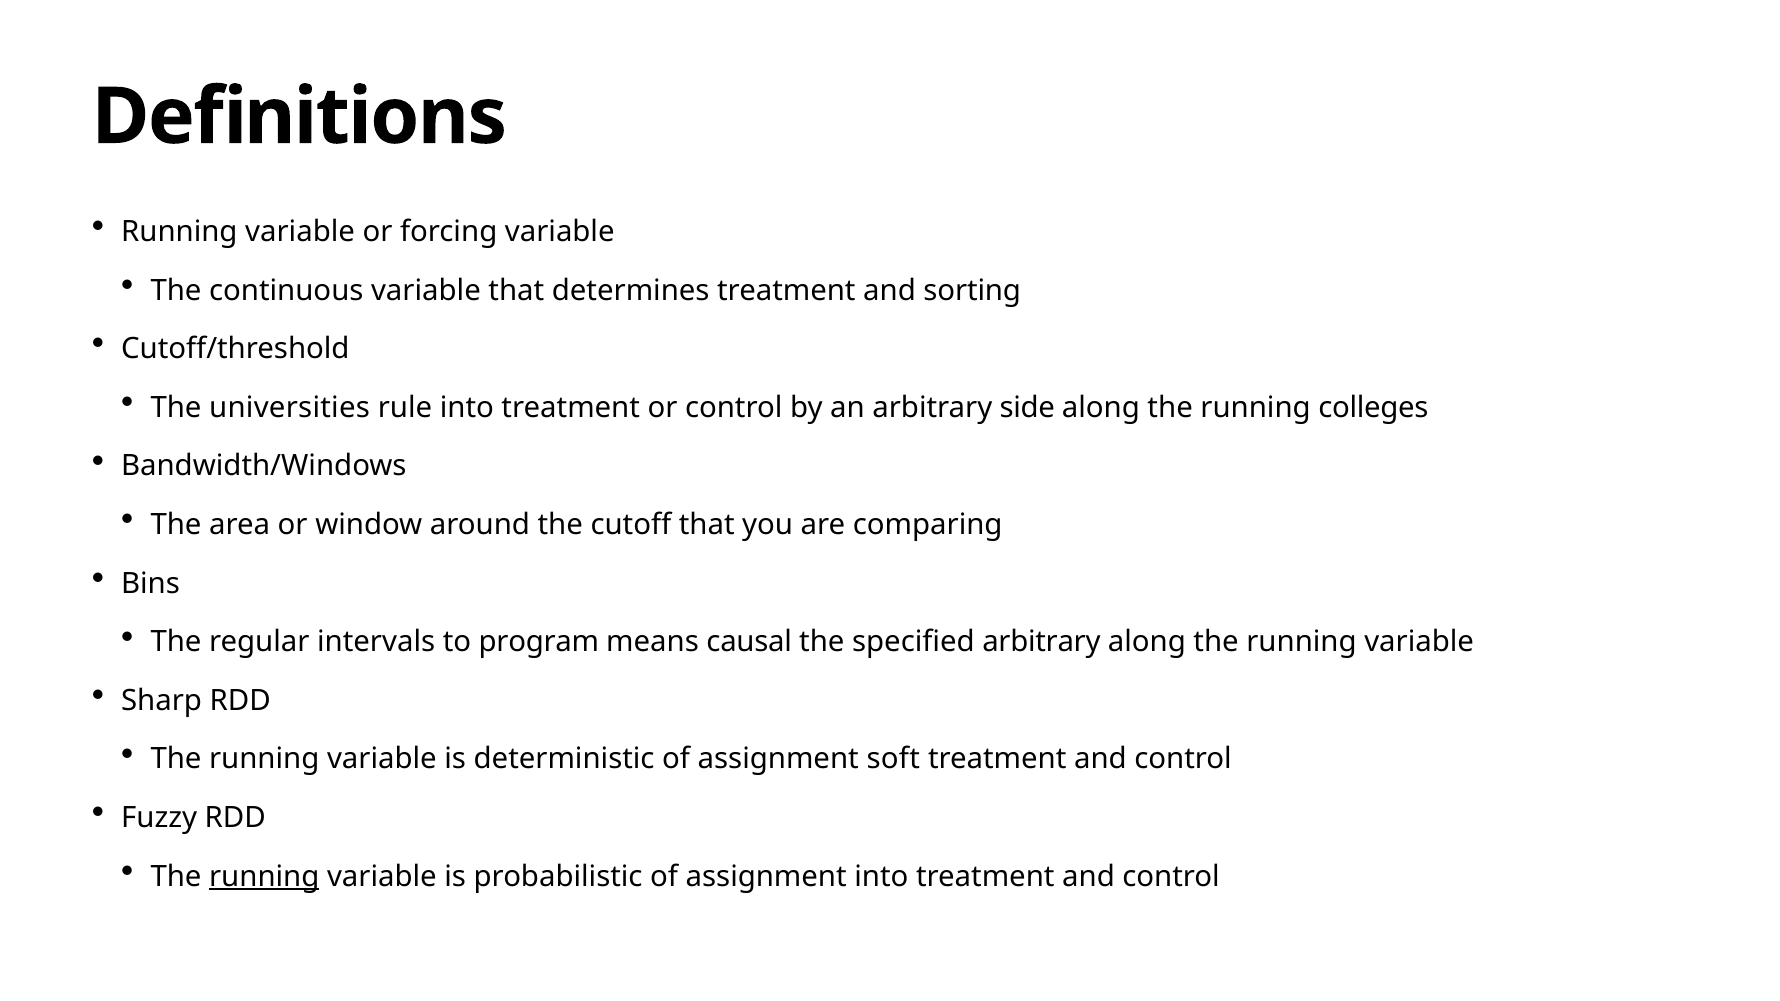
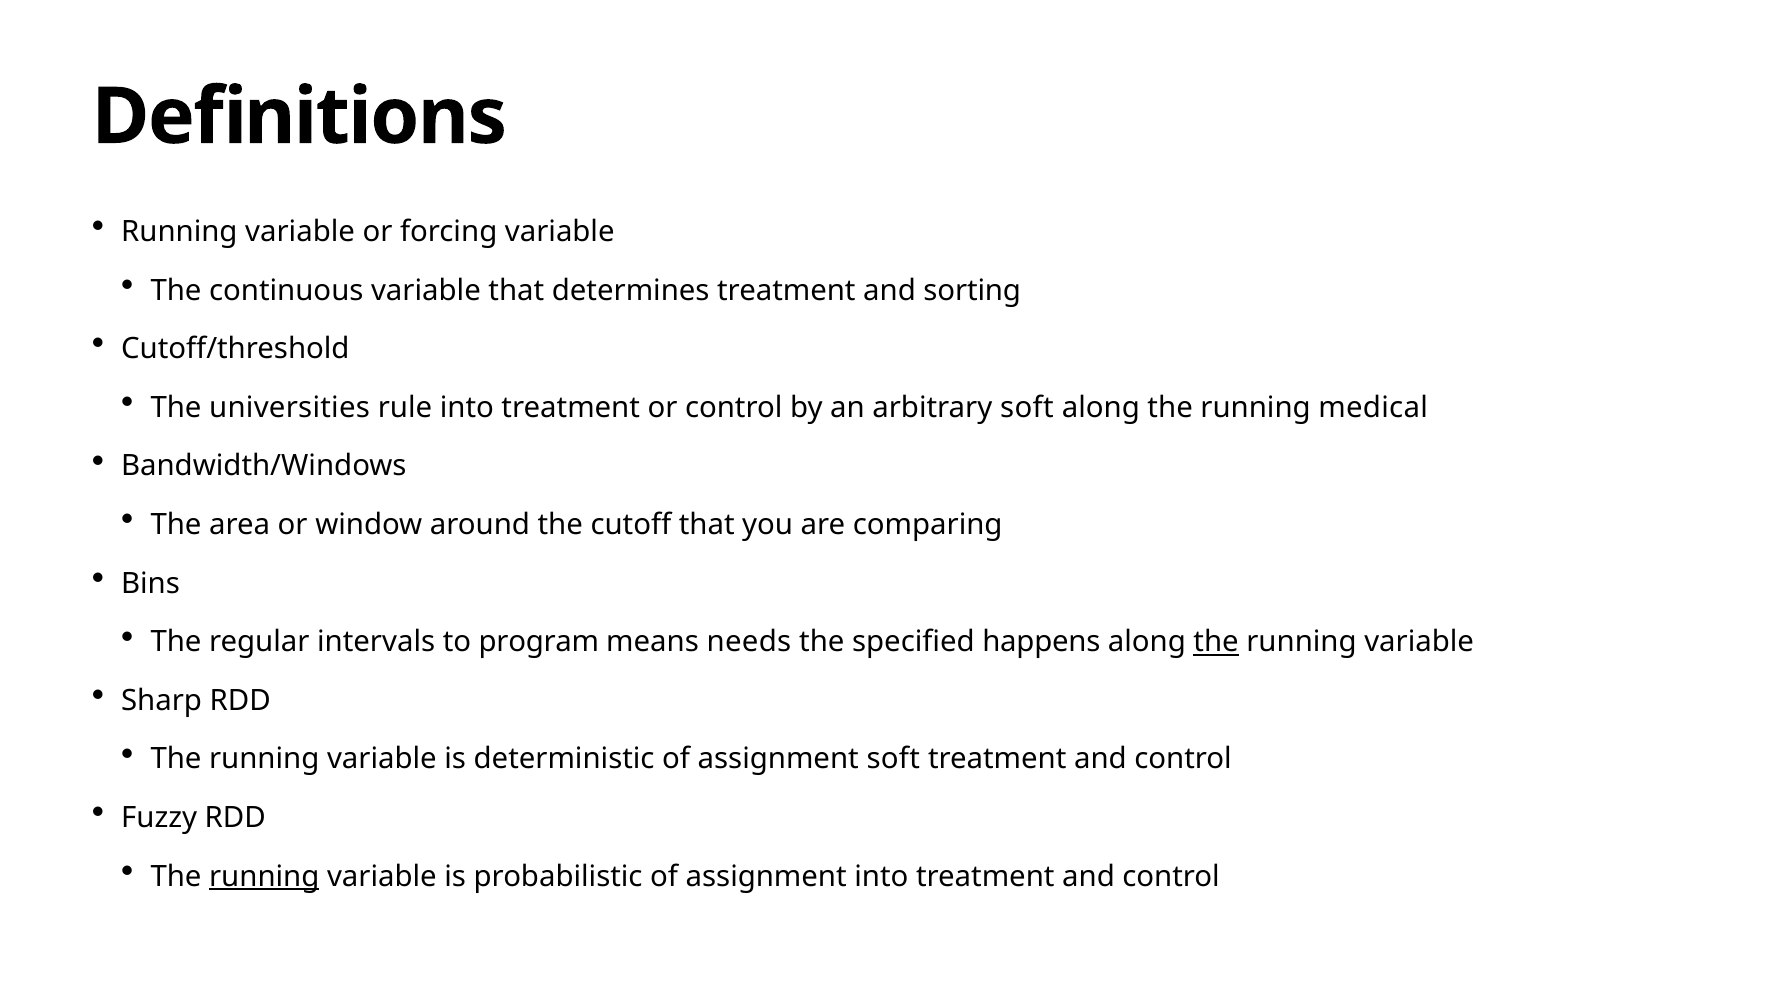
arbitrary side: side -> soft
colleges: colleges -> medical
causal: causal -> needs
specified arbitrary: arbitrary -> happens
the at (1216, 642) underline: none -> present
